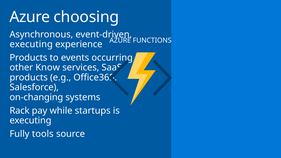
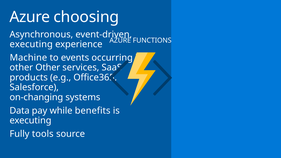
Products at (28, 58): Products -> Machine
other Know: Know -> Other
Rack: Rack -> Data
startups: startups -> benefits
